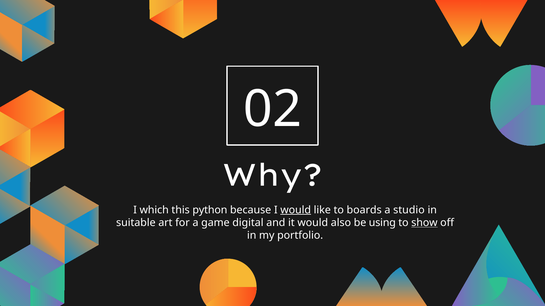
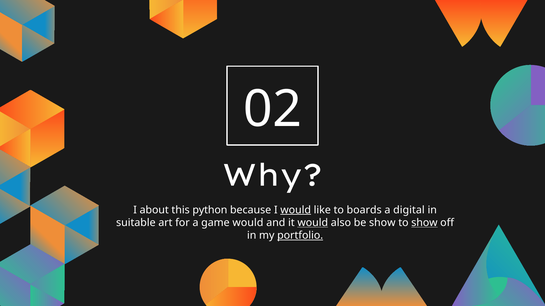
which: which -> about
studio: studio -> digital
game digital: digital -> would
would at (313, 223) underline: none -> present
be using: using -> show
portfolio underline: none -> present
